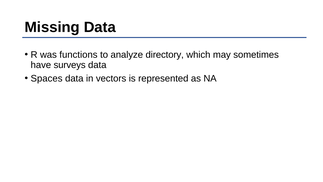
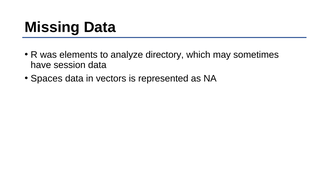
functions: functions -> elements
surveys: surveys -> session
